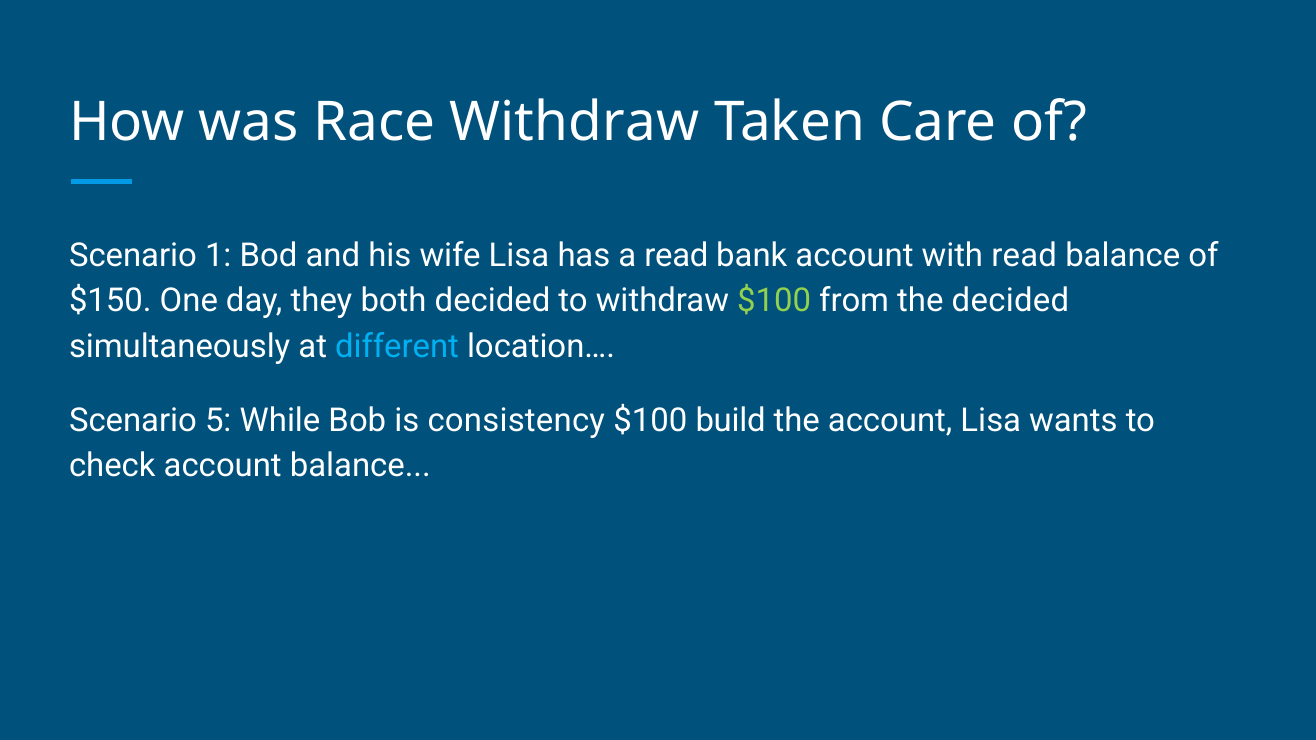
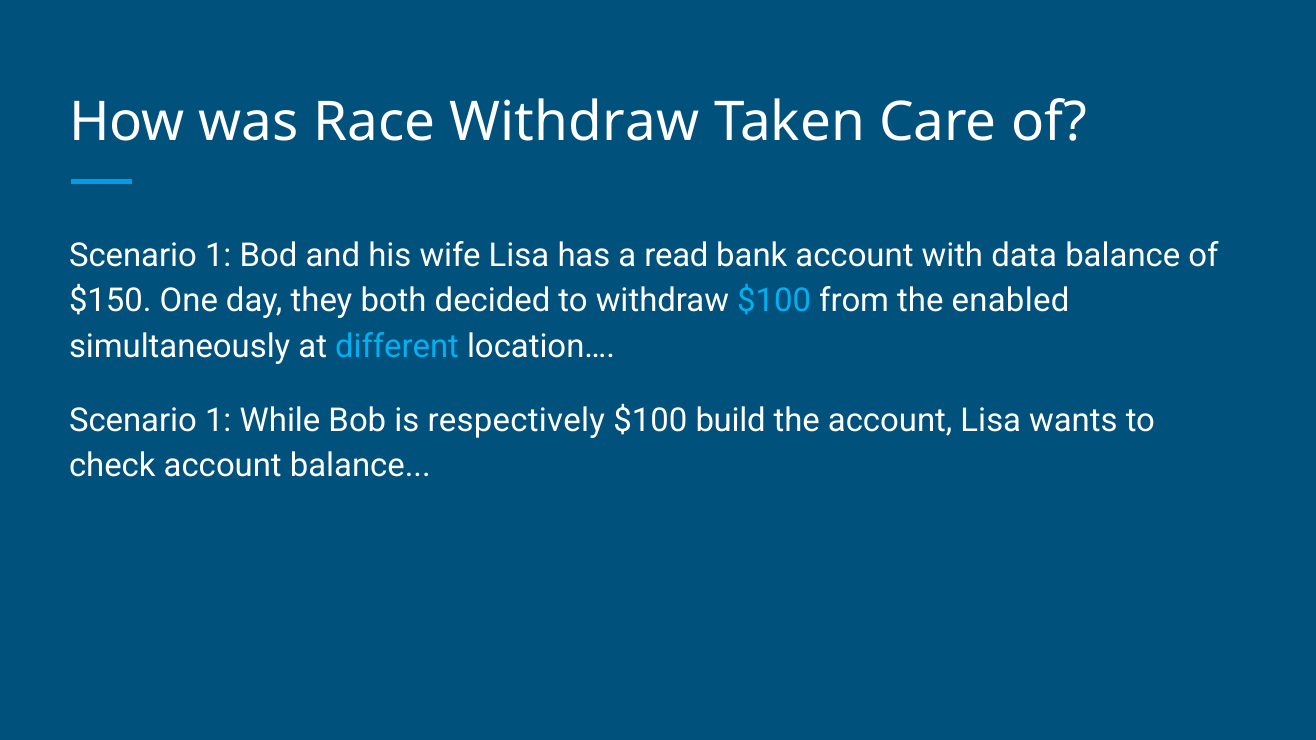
with read: read -> data
$100 at (774, 301) colour: light green -> light blue
the decided: decided -> enabled
5 at (218, 421): 5 -> 1
consistency: consistency -> respectively
